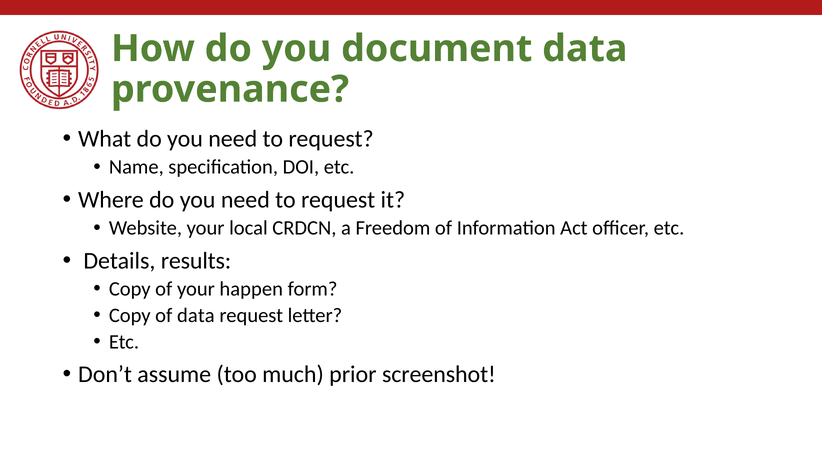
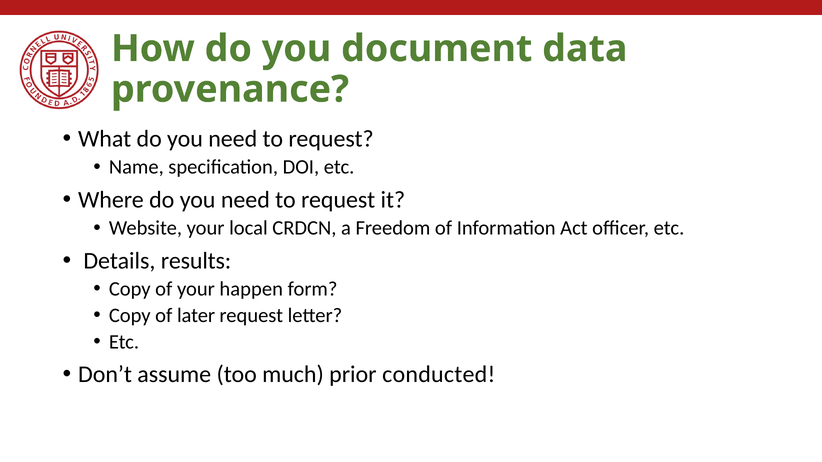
of data: data -> later
screenshot: screenshot -> conducted
